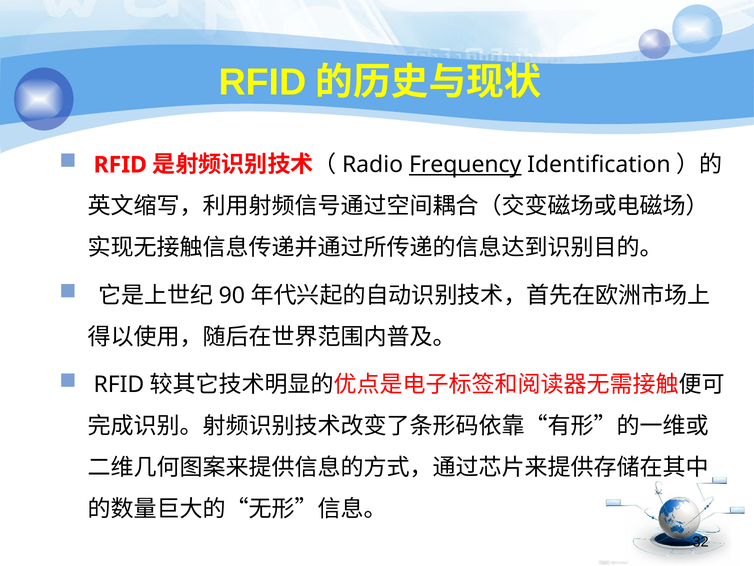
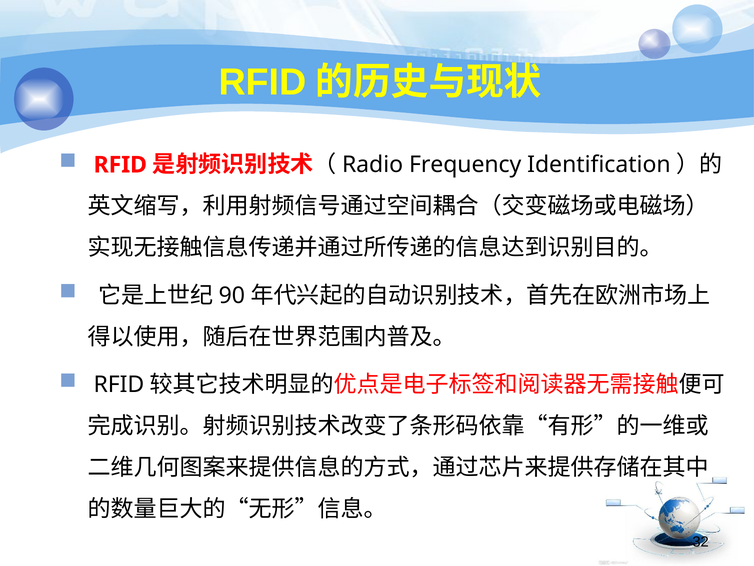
Frequency underline: present -> none
